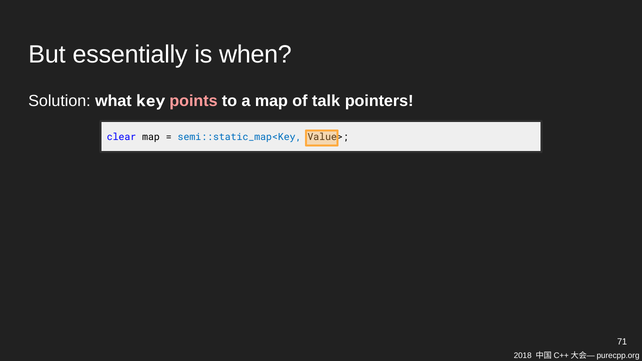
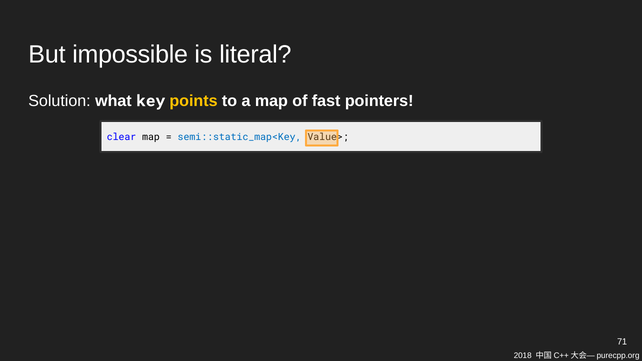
essentially: essentially -> impossible
when: when -> literal
points colour: pink -> yellow
talk: talk -> fast
